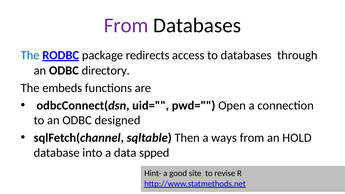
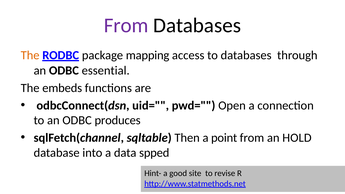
The at (30, 55) colour: blue -> orange
redirects: redirects -> mapping
directory: directory -> essential
designed: designed -> produces
ways: ways -> point
